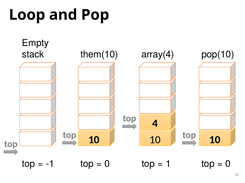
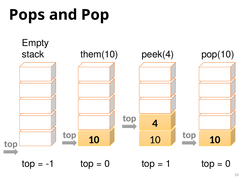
Loop: Loop -> Pops
array(4: array(4 -> peek(4
